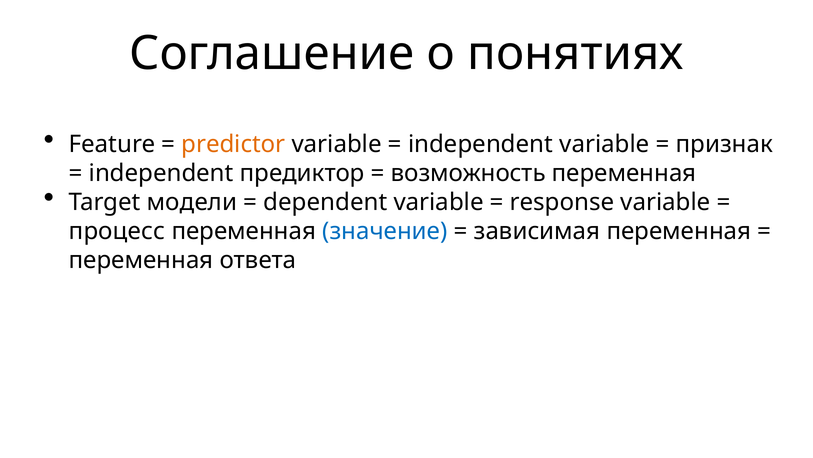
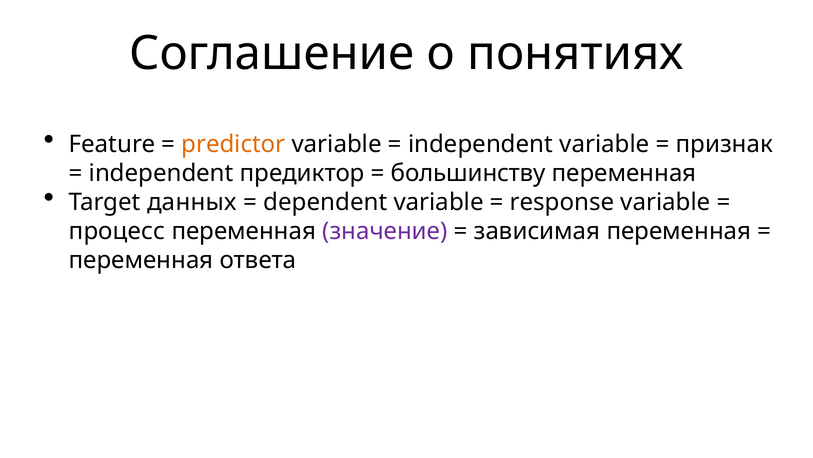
возможность: возможность -> большинству
модели: модели -> данных
значение colour: blue -> purple
